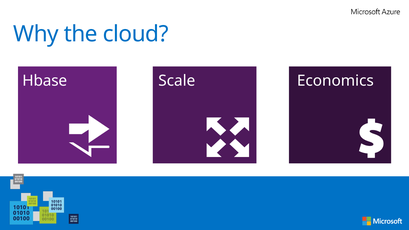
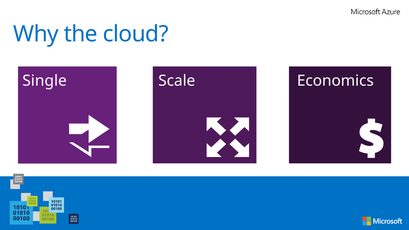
Hbase: Hbase -> Single
